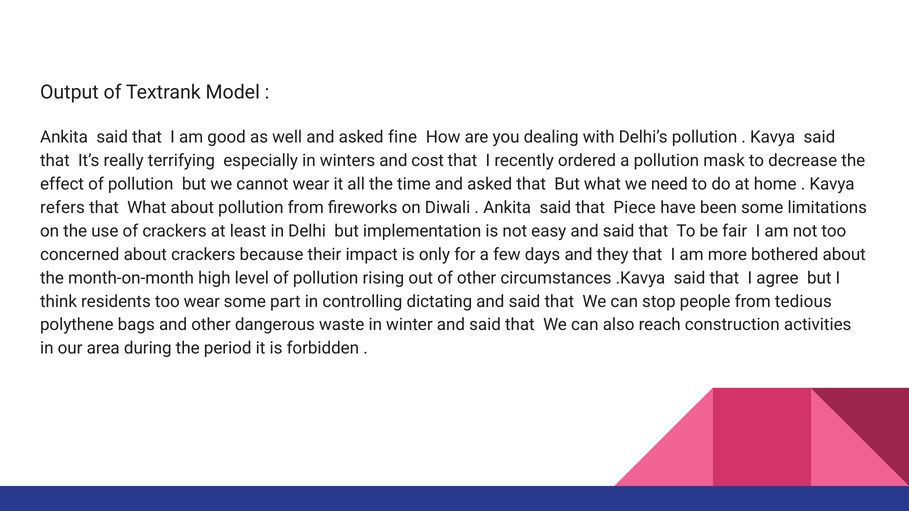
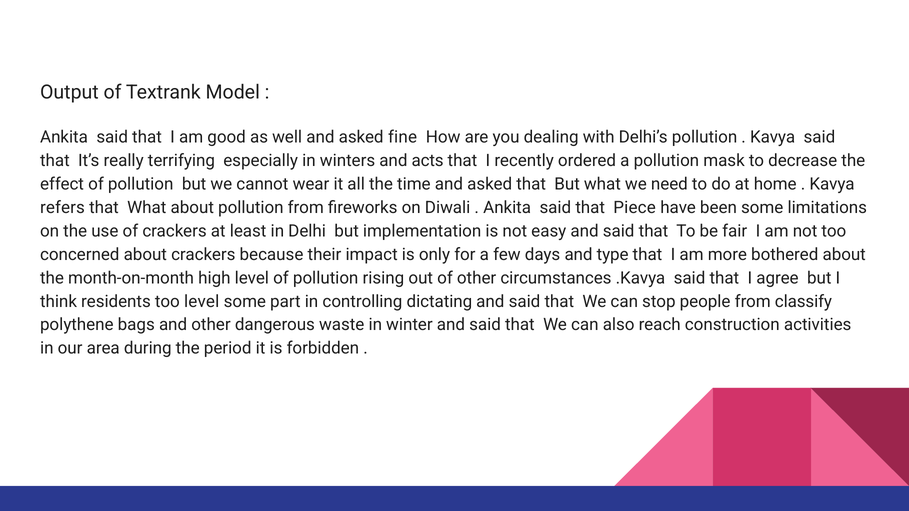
cost: cost -> acts
they: they -> type
too wear: wear -> level
tedious: tedious -> classify
